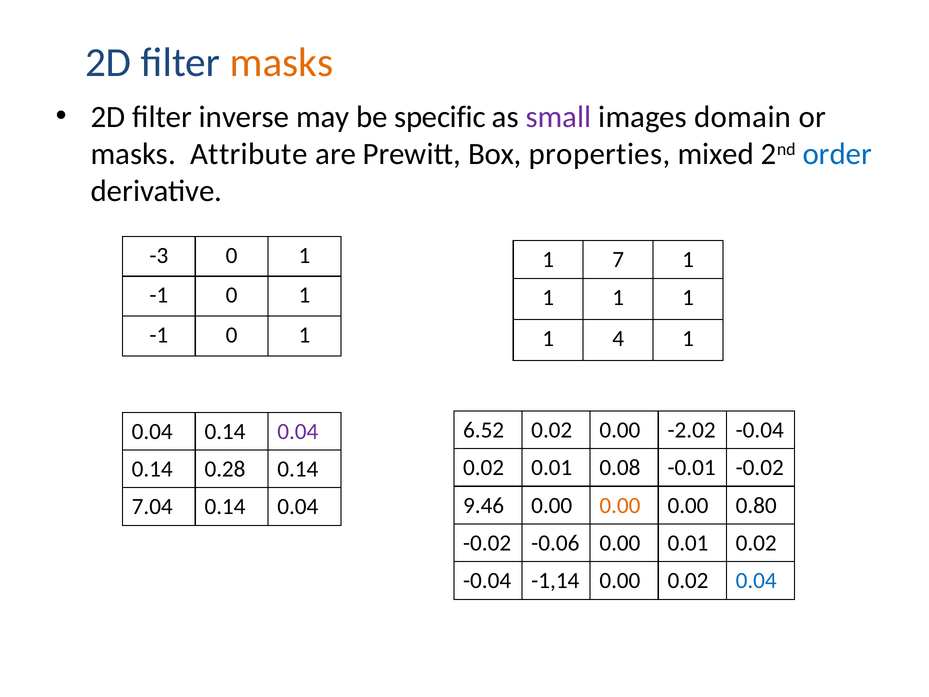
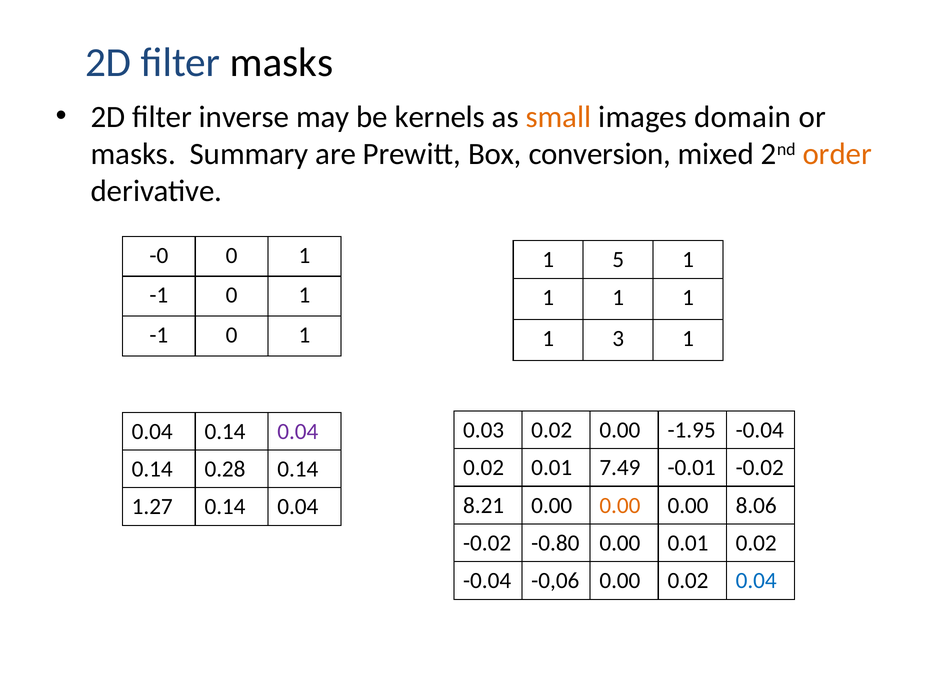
masks at (281, 63) colour: orange -> black
specific: specific -> kernels
small colour: purple -> orange
Attribute: Attribute -> Summary
properties: properties -> conversion
order colour: blue -> orange
-3: -3 -> -0
7: 7 -> 5
4: 4 -> 3
6.52: 6.52 -> 0.03
-2.02: -2.02 -> -1.95
0.08: 0.08 -> 7.49
9.46: 9.46 -> 8.21
0.80: 0.80 -> 8.06
7.04: 7.04 -> 1.27
-0.06: -0.06 -> -0.80
-1,14: -1,14 -> -0,06
